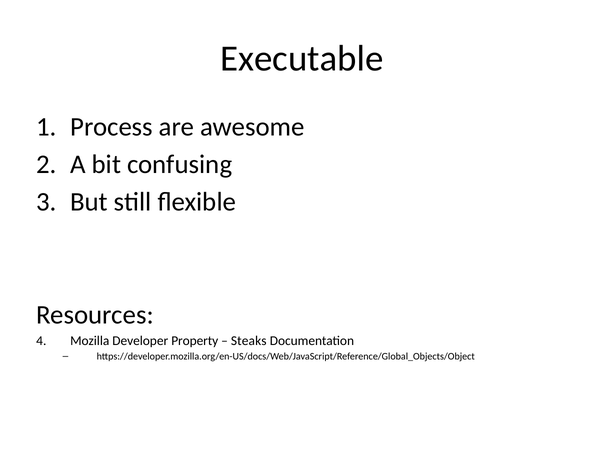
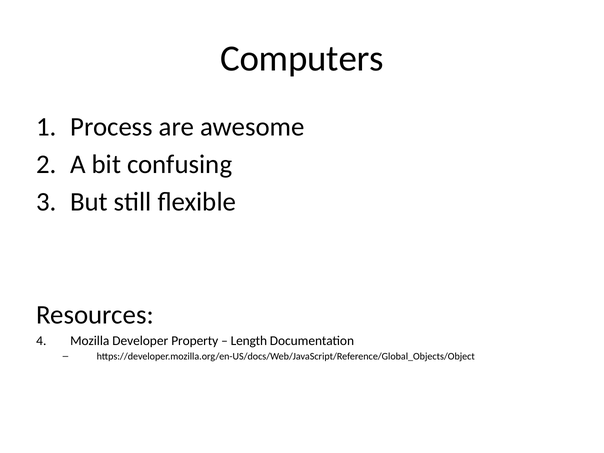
Executable: Executable -> Computers
Steaks: Steaks -> Length
